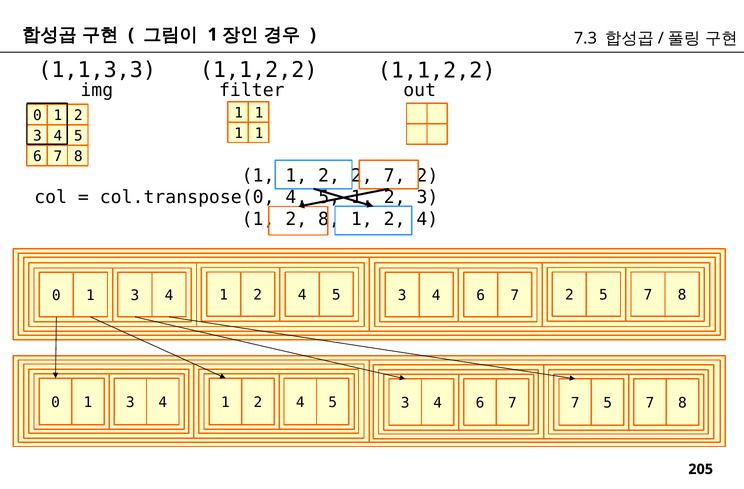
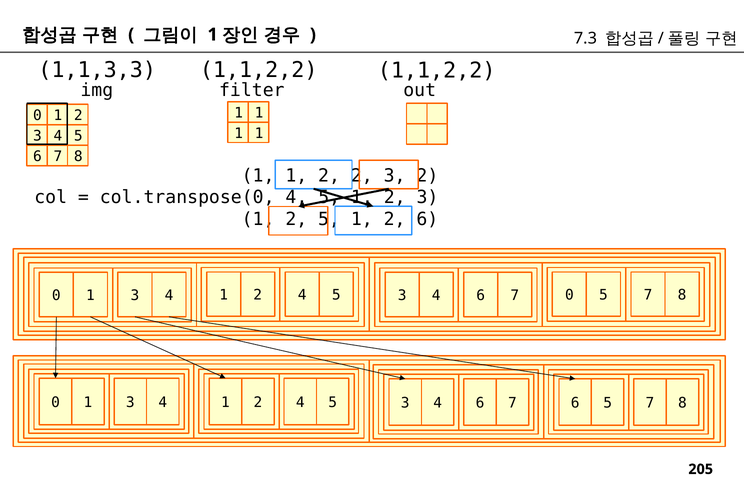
2 2 7: 7 -> 3
2 8: 8 -> 5
4 at (427, 219): 4 -> 6
6 7 2: 2 -> 0
7 7: 7 -> 6
